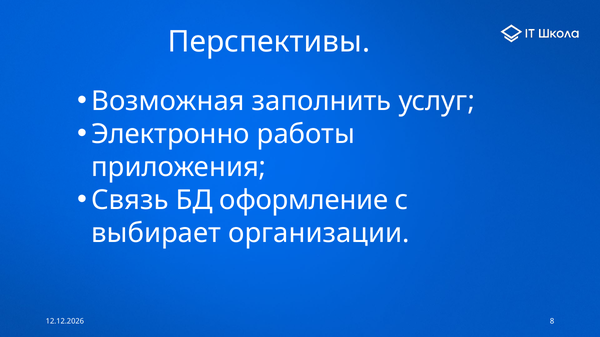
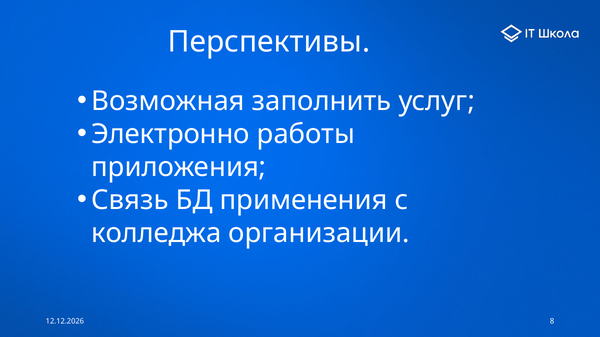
оформление: оформление -> применения
выбирает: выбирает -> колледжа
